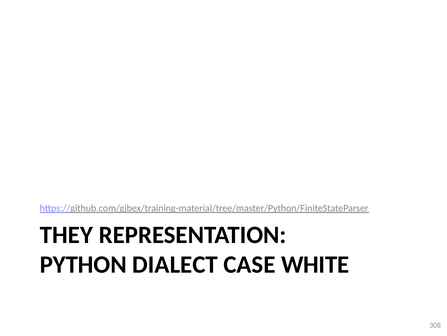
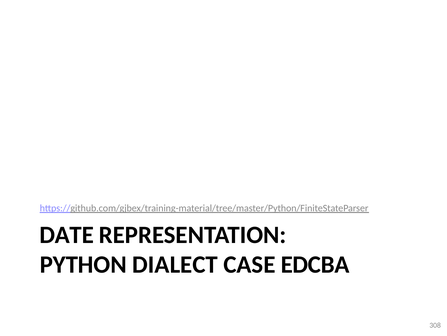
THEY: THEY -> DATE
WHITE: WHITE -> EDCBA
